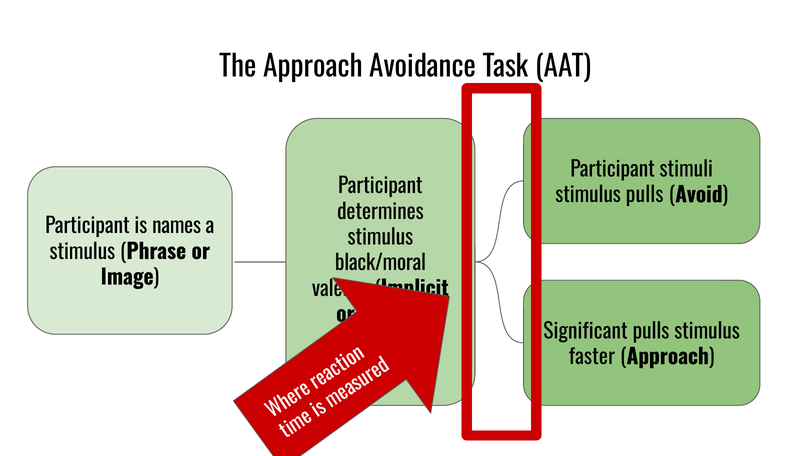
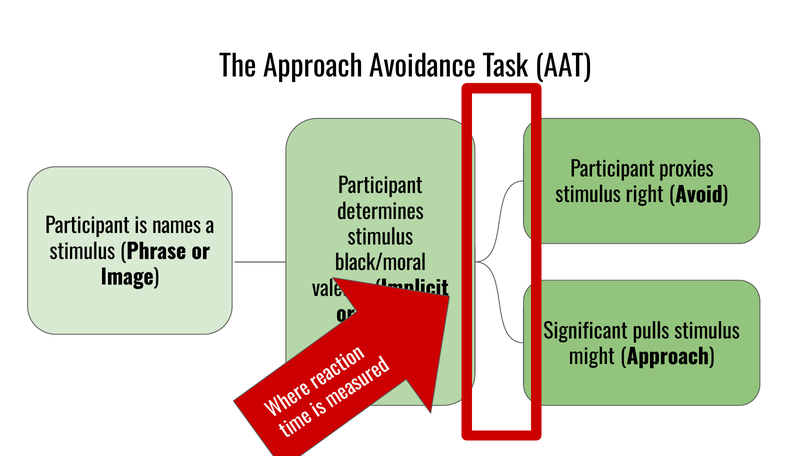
stimuli: stimuli -> proxies
stimulus pulls: pulls -> right
faster: faster -> might
